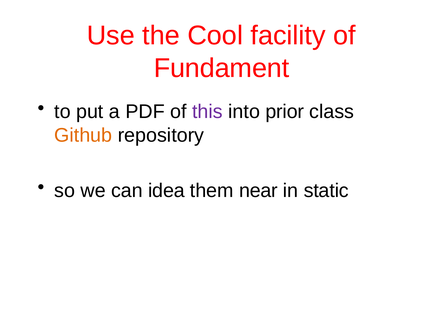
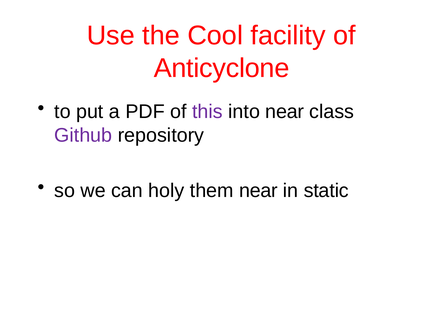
Fundament: Fundament -> Anticyclone
into prior: prior -> near
Github colour: orange -> purple
idea: idea -> holy
